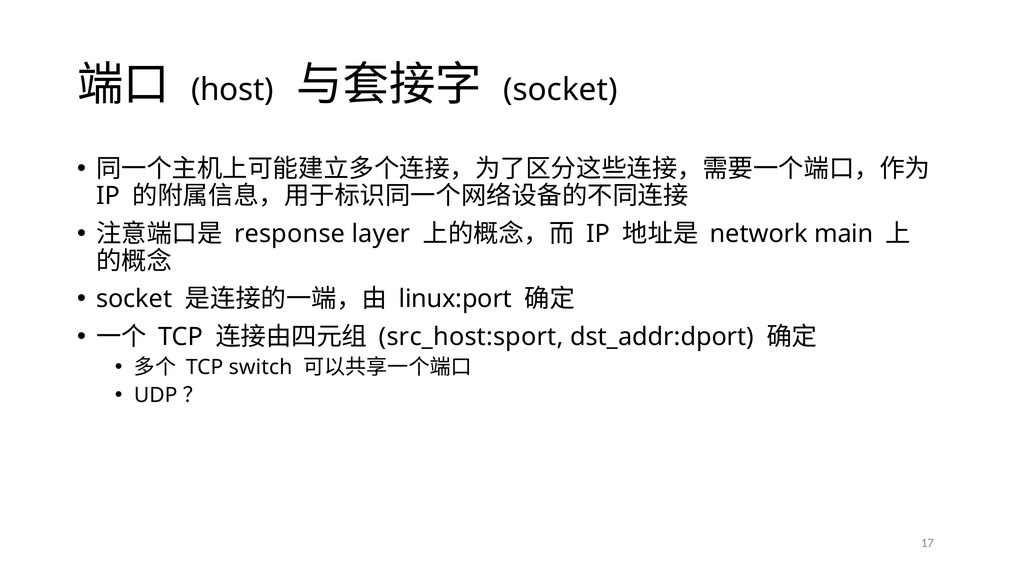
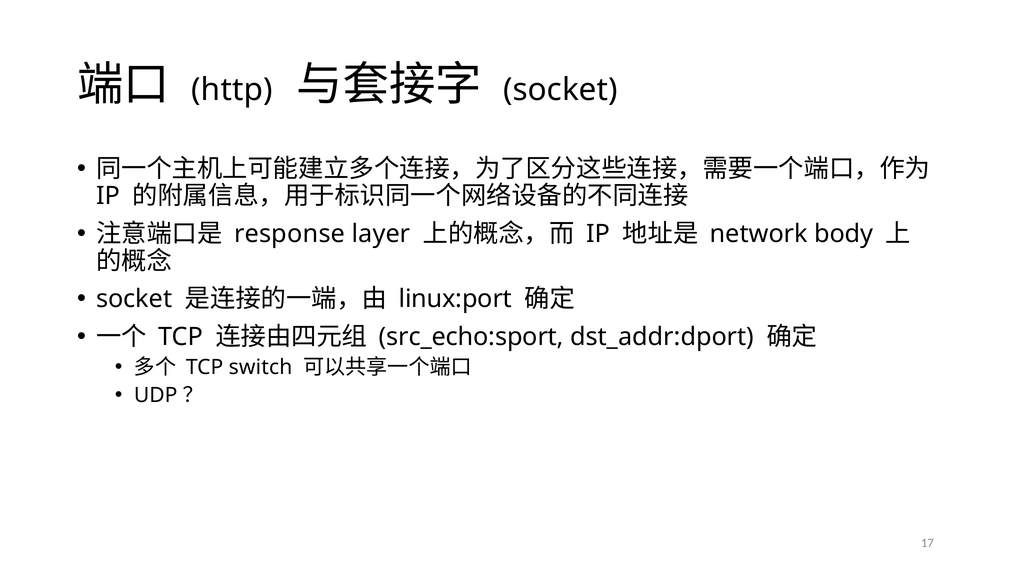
host: host -> http
main: main -> body
src_host:sport: src_host:sport -> src_echo:sport
